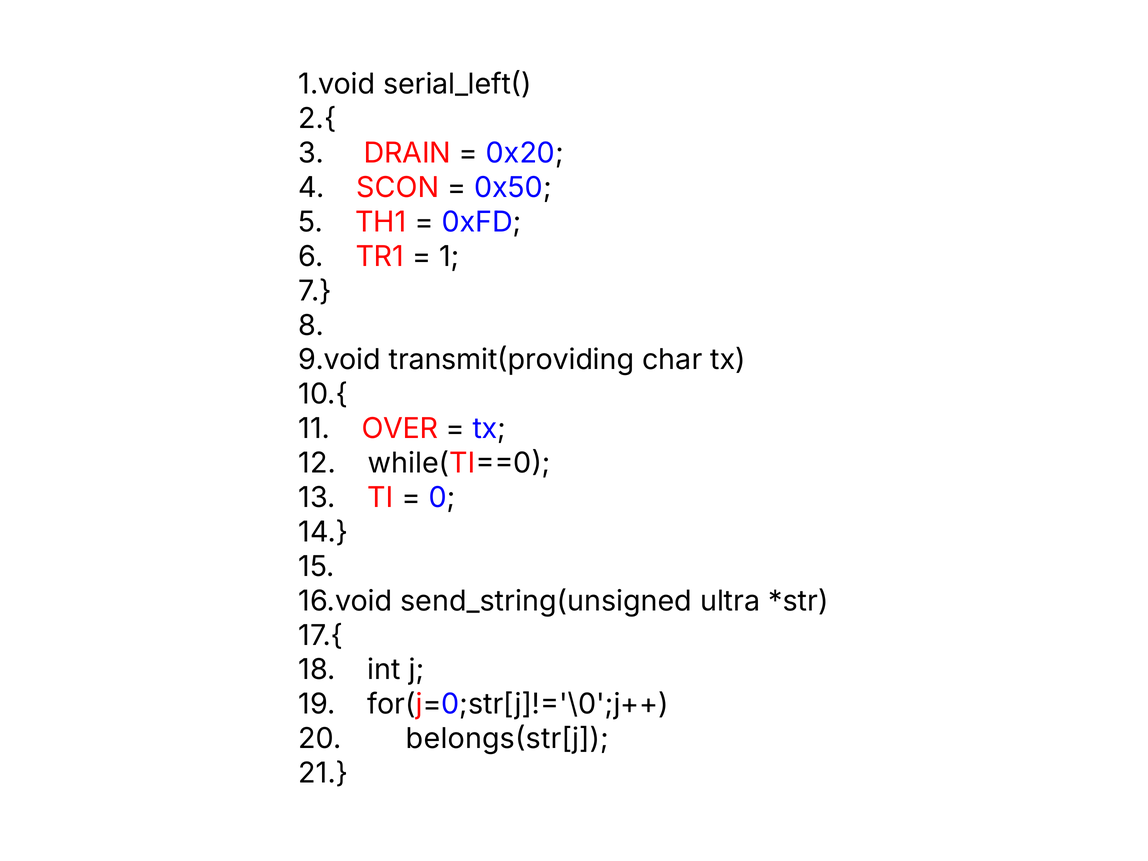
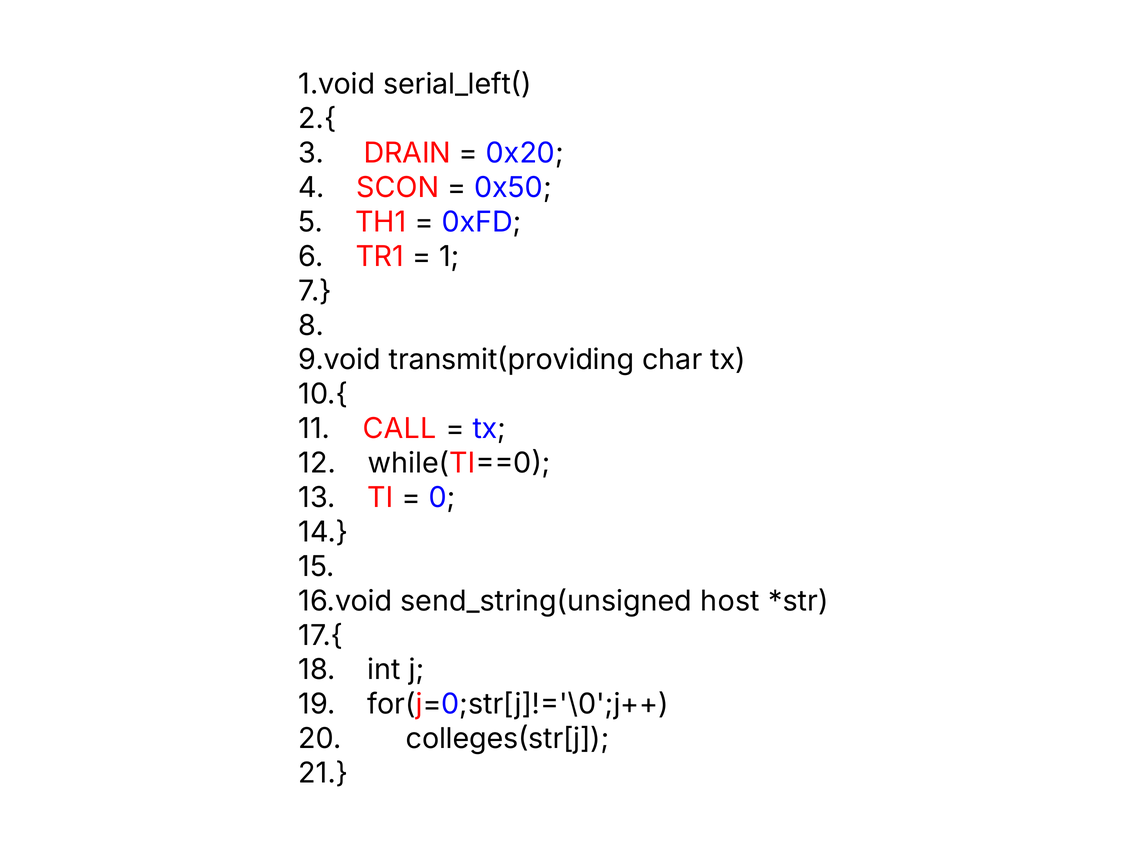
OVER: OVER -> CALL
ultra: ultra -> host
belongs(str[j: belongs(str[j -> colleges(str[j
